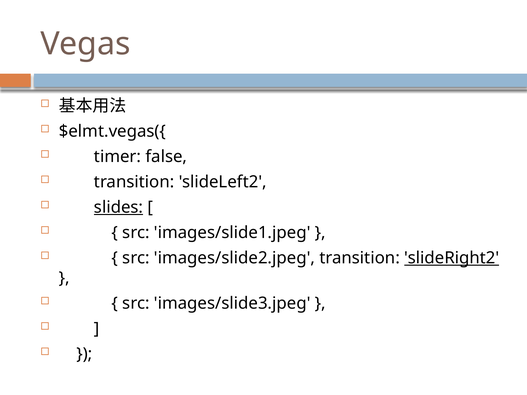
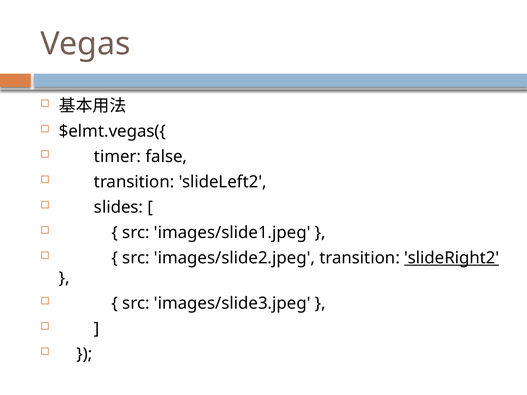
slides underline: present -> none
